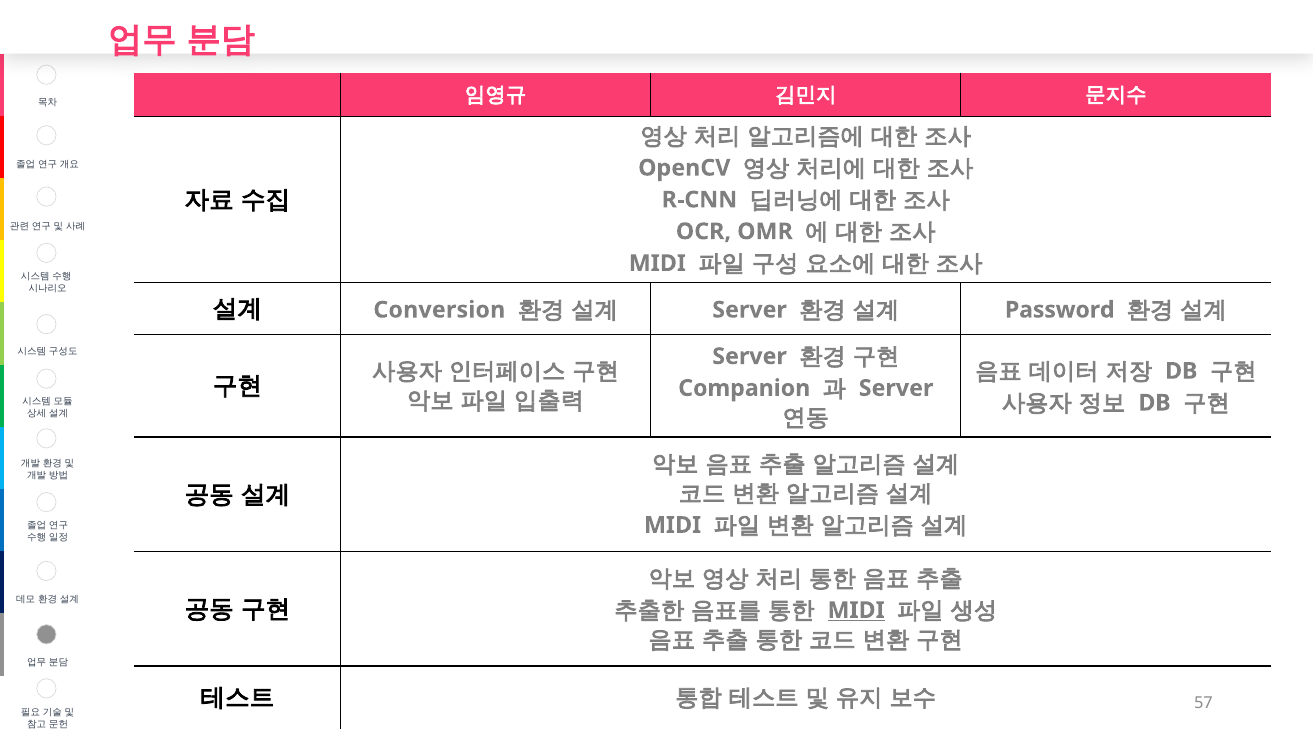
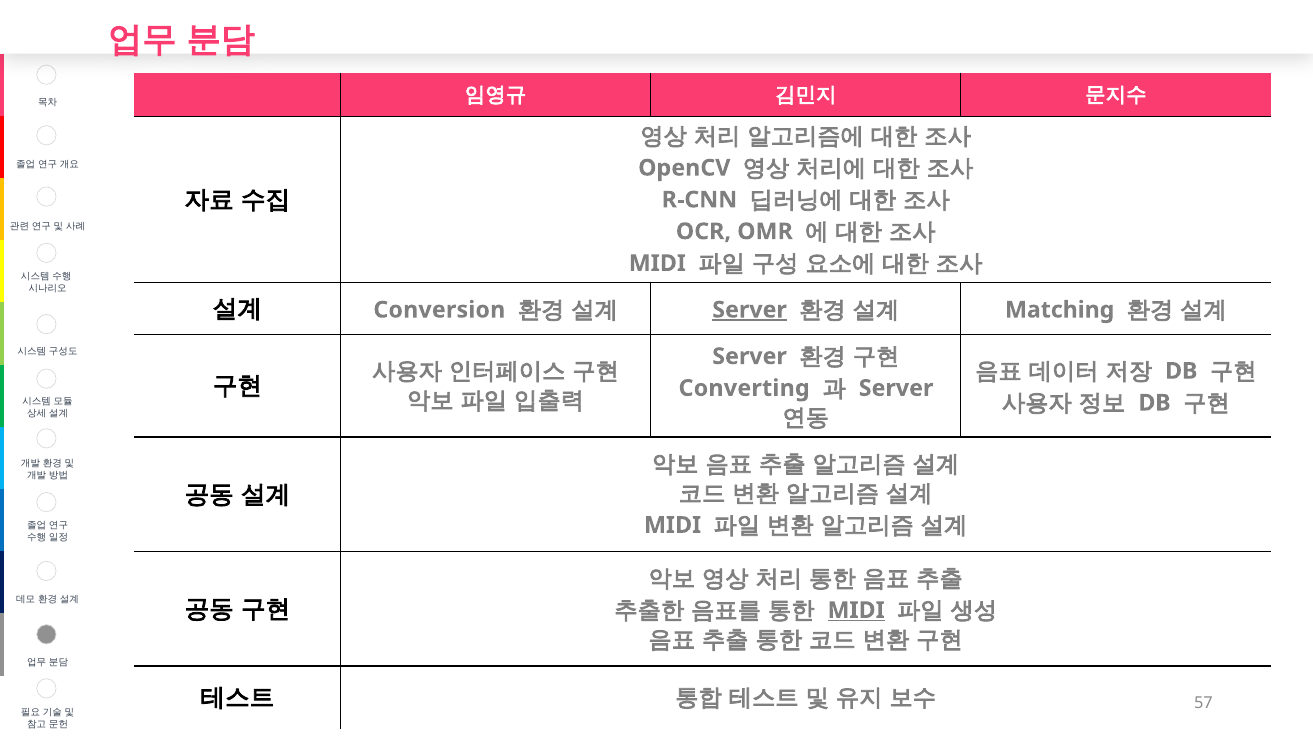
Server at (750, 310) underline: none -> present
Password: Password -> Matching
Companion: Companion -> Converting
